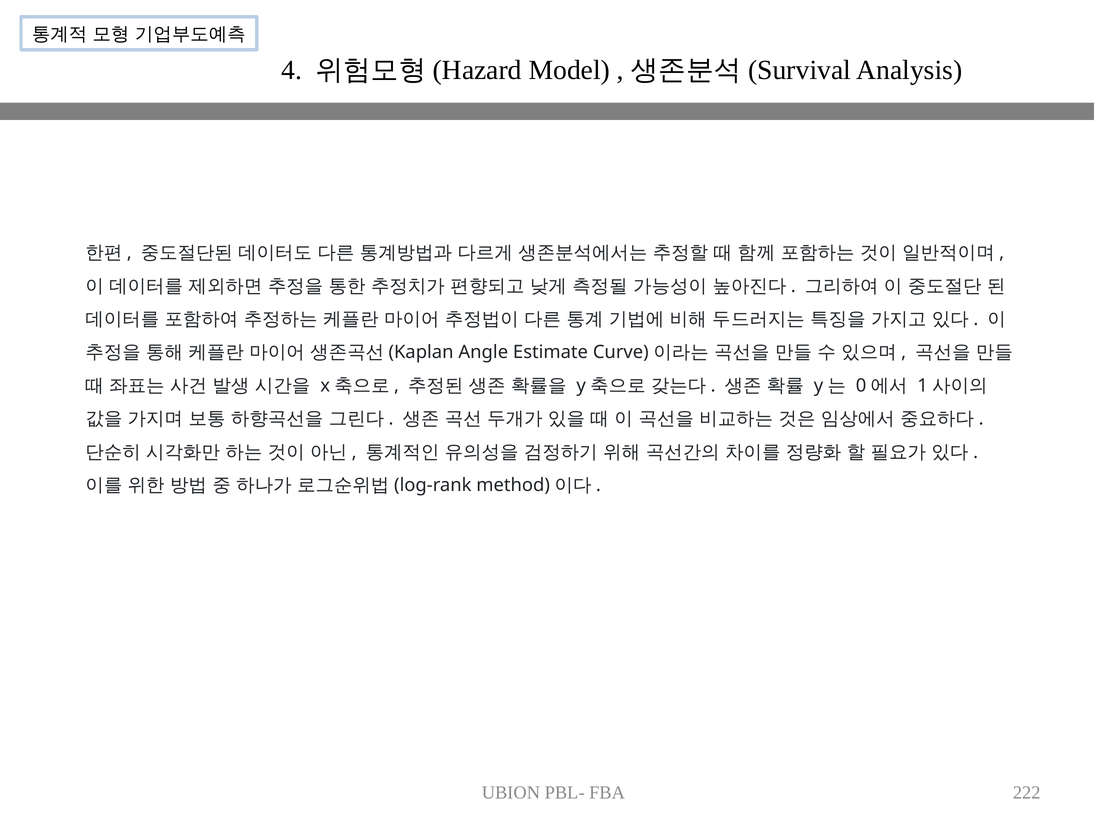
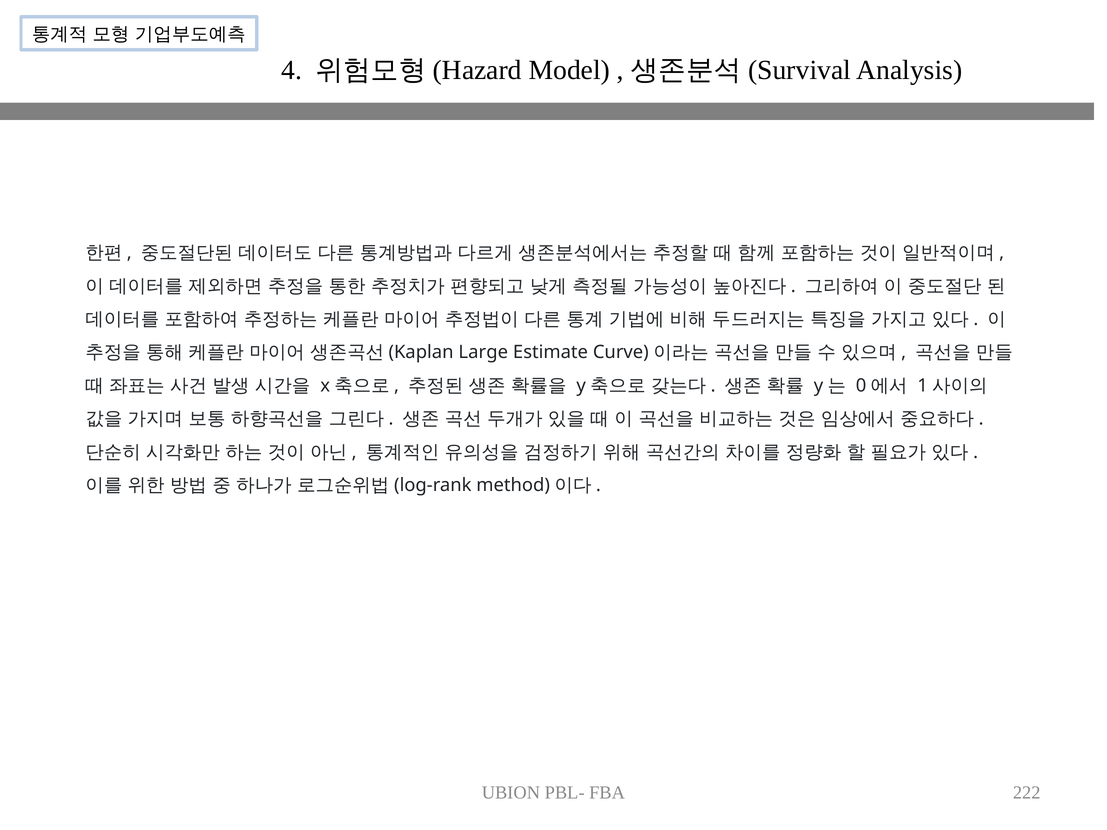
Angle: Angle -> Large
